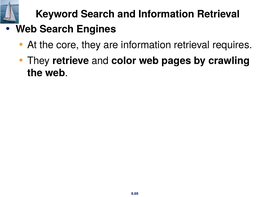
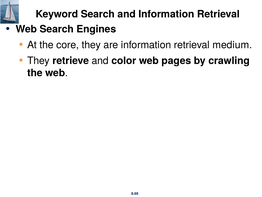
requires: requires -> medium
